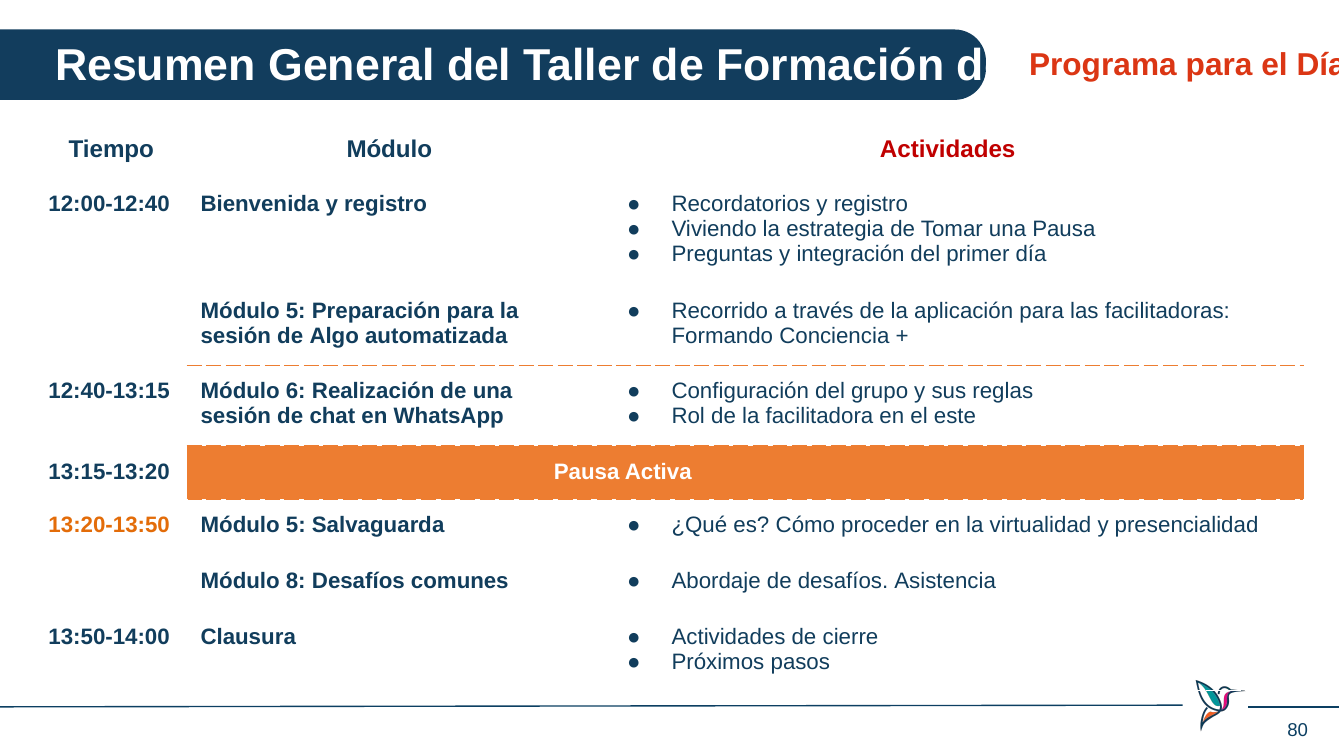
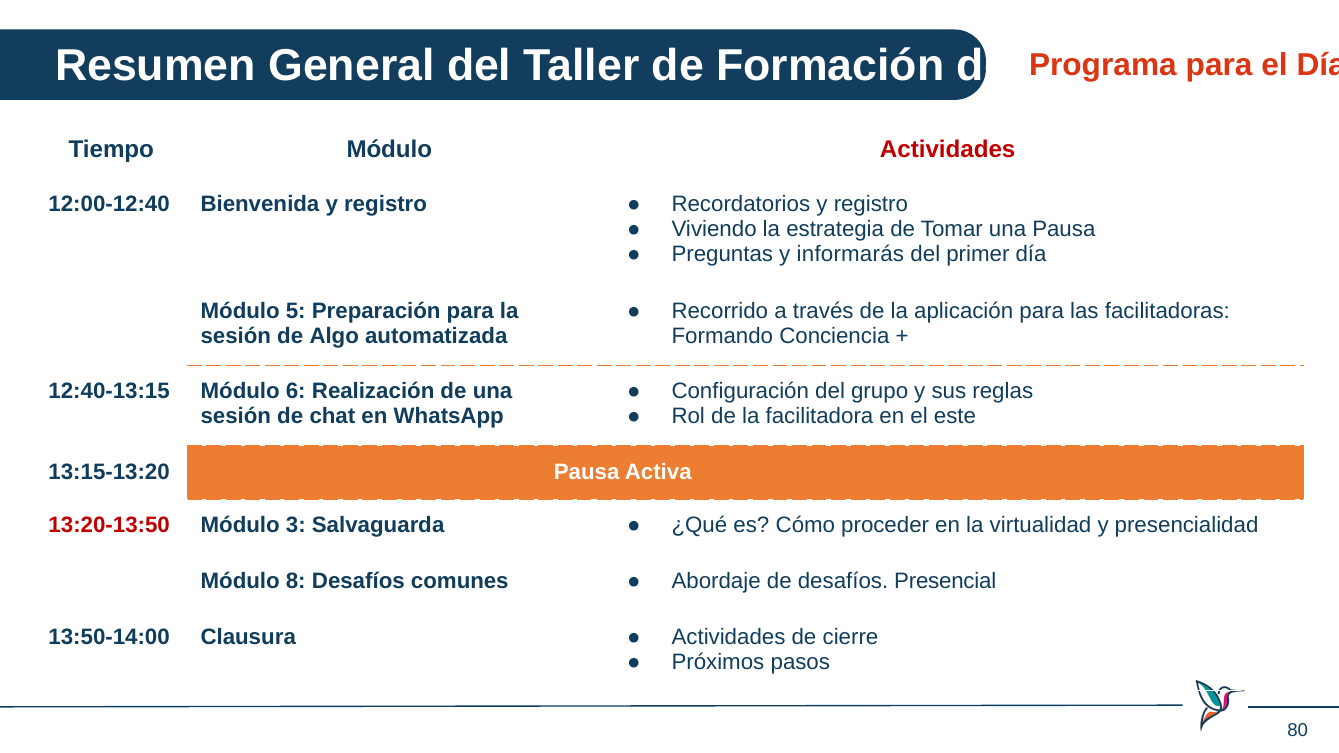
integración: integración -> informarás
13:20-13:50 colour: orange -> red
5 at (296, 526): 5 -> 3
Asistencia: Asistencia -> Presencial
